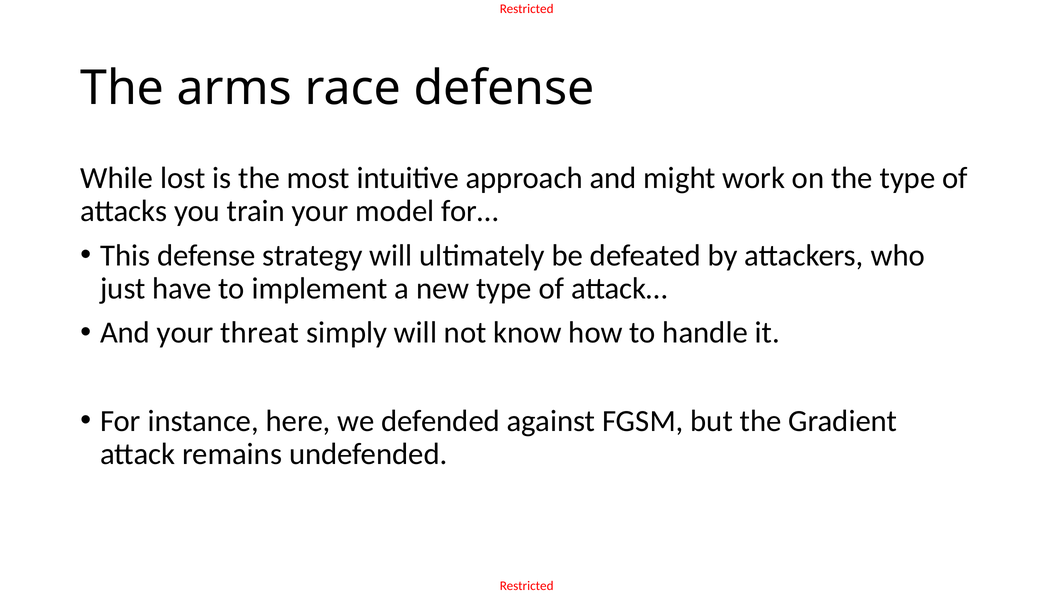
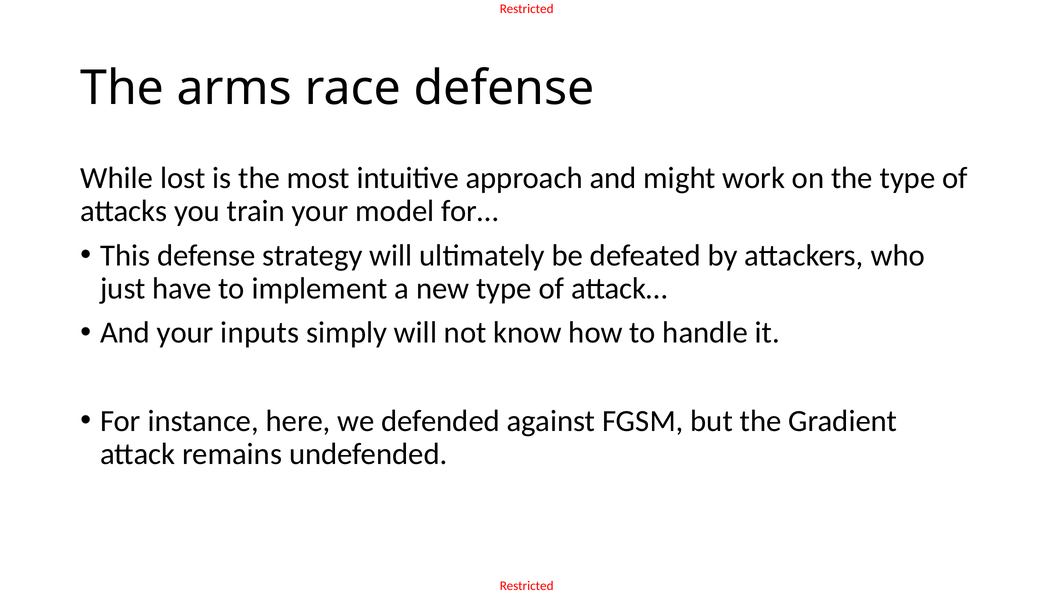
threat: threat -> inputs
